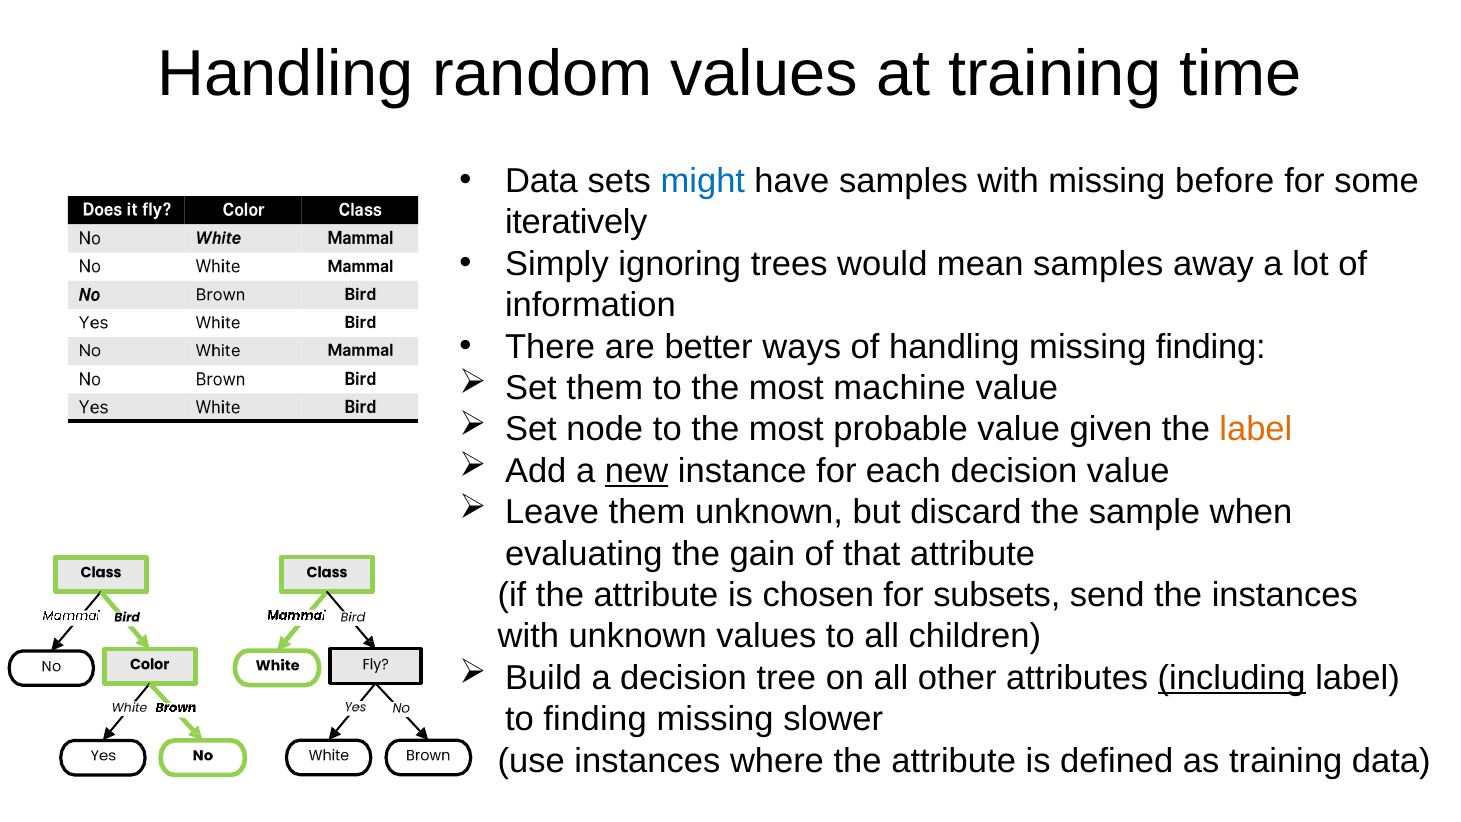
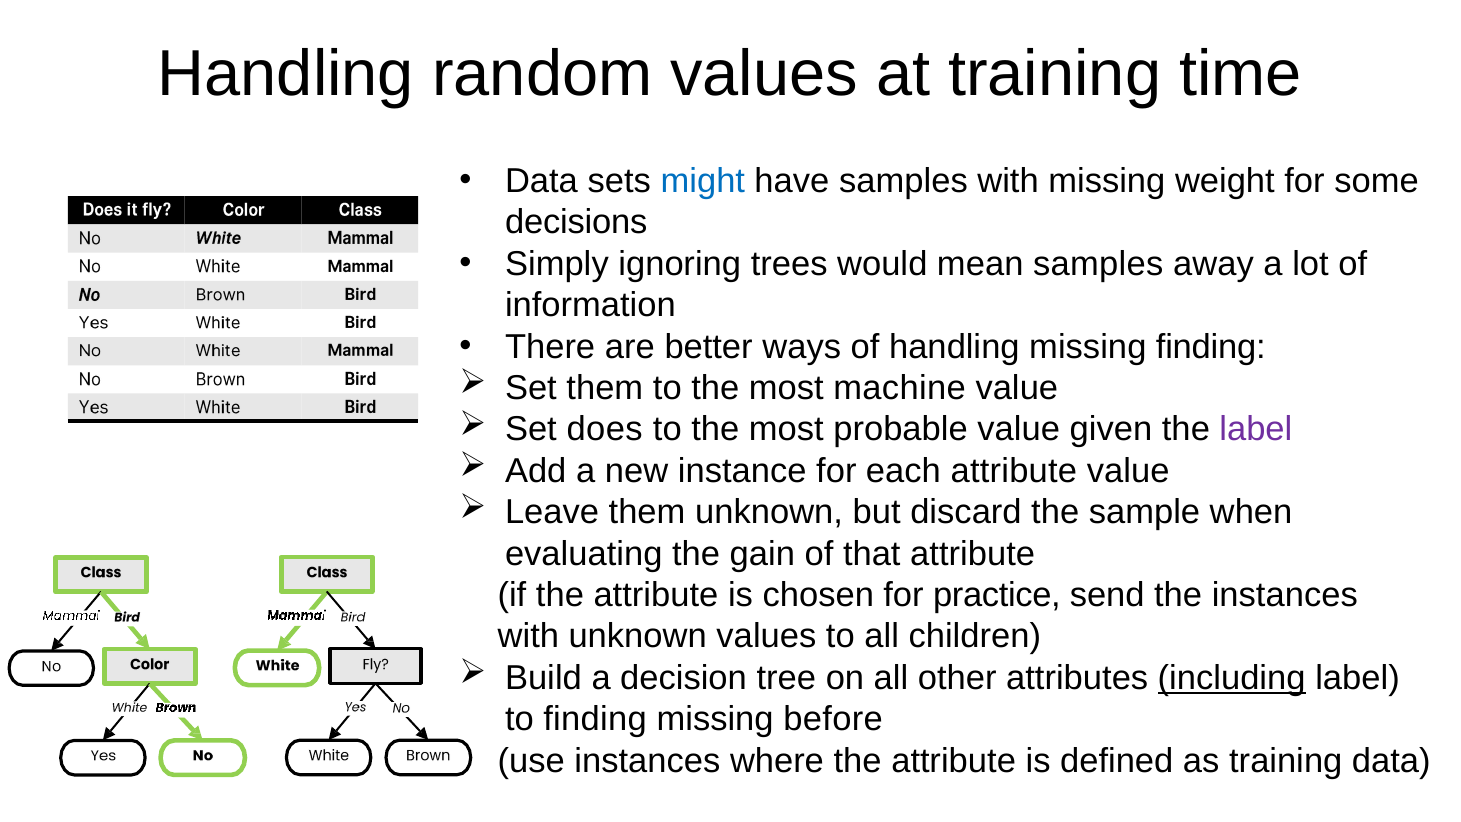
before: before -> weight
iteratively: iteratively -> decisions
node: node -> does
label at (1256, 429) colour: orange -> purple
new underline: present -> none
each decision: decision -> attribute
subsets: subsets -> practice
slower: slower -> before
